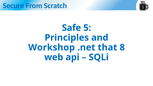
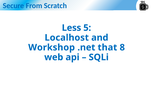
Safe: Safe -> Less
Principles: Principles -> Localhost
